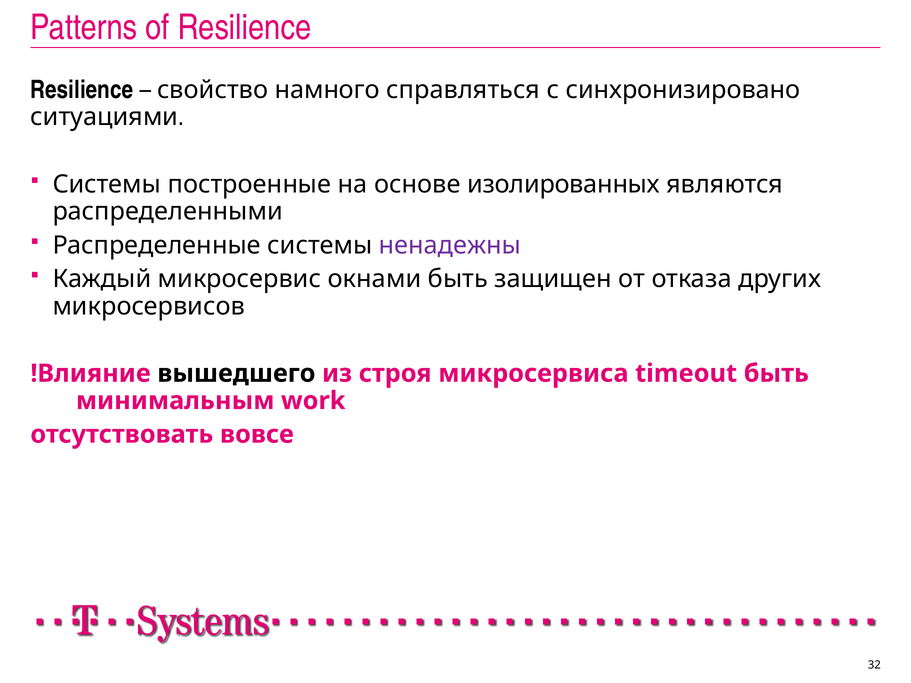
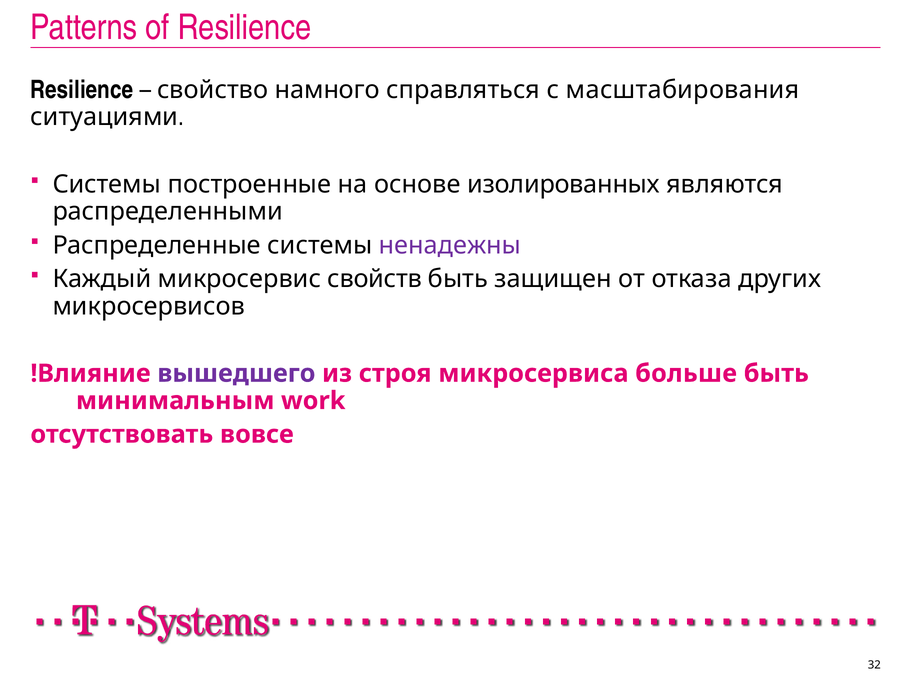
синхронизировано: синхронизировано -> масштабирования
окнами: окнами -> свойств
вышедшего colour: black -> purple
timeout: timeout -> больше
